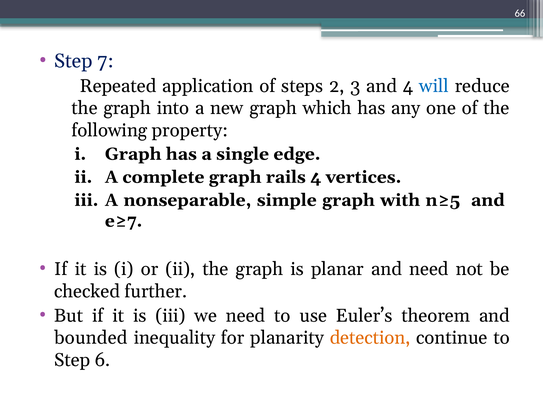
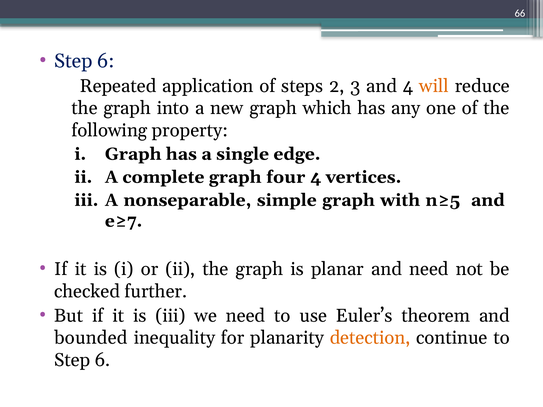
7 at (106, 61): 7 -> 6
will colour: blue -> orange
rails: rails -> four
